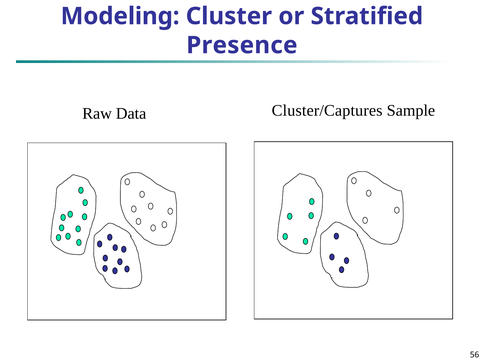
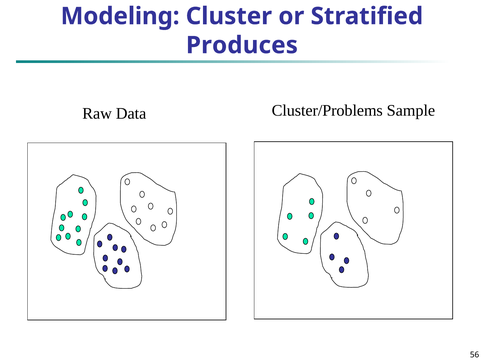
Presence: Presence -> Produces
Cluster/Captures: Cluster/Captures -> Cluster/Problems
